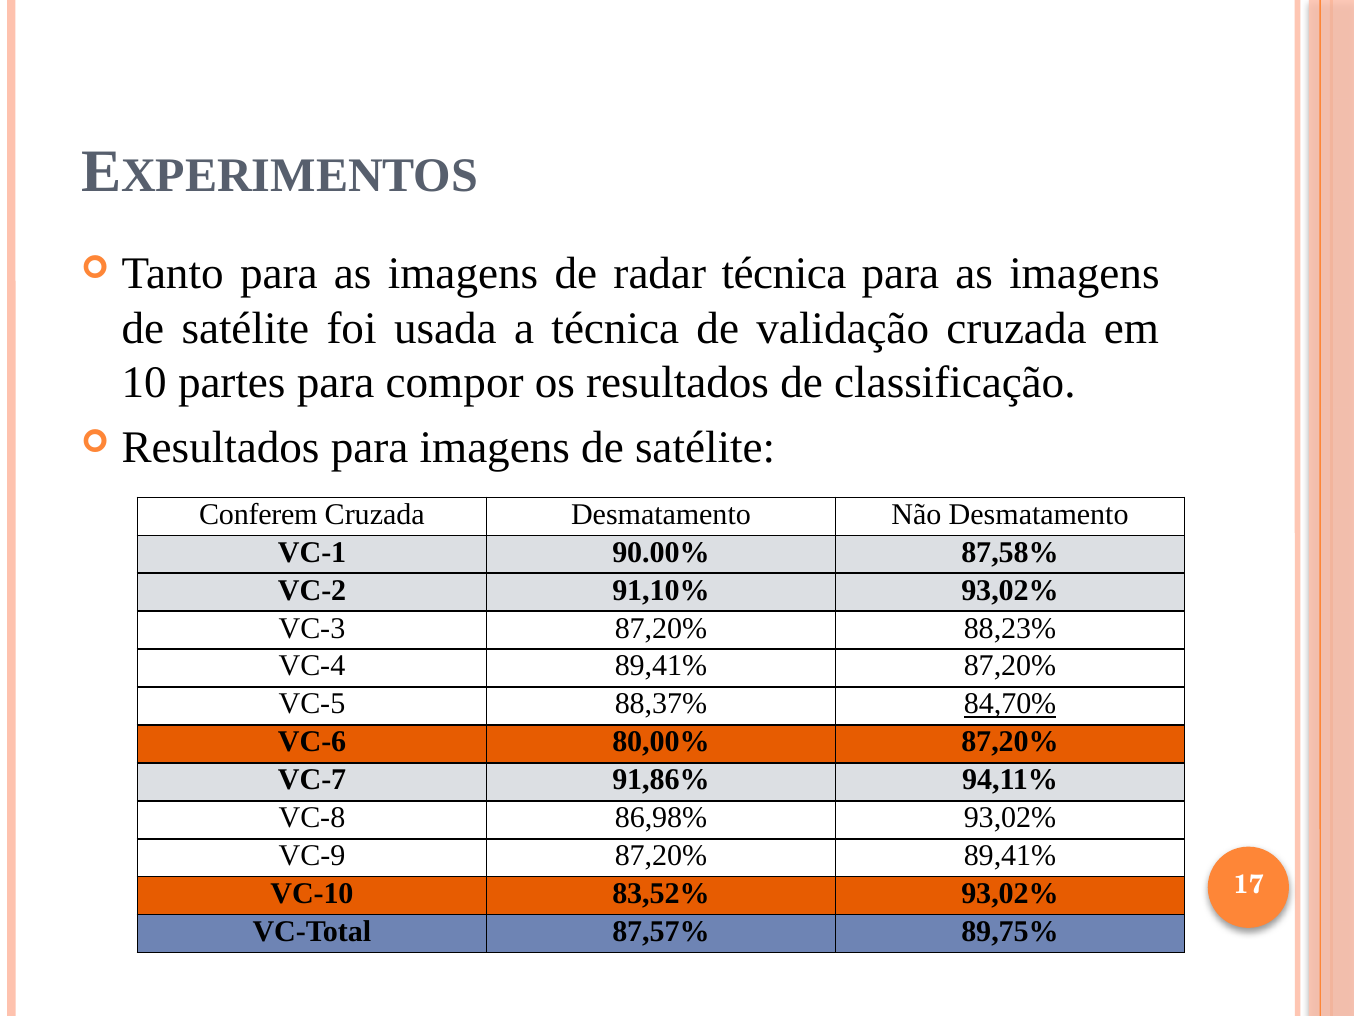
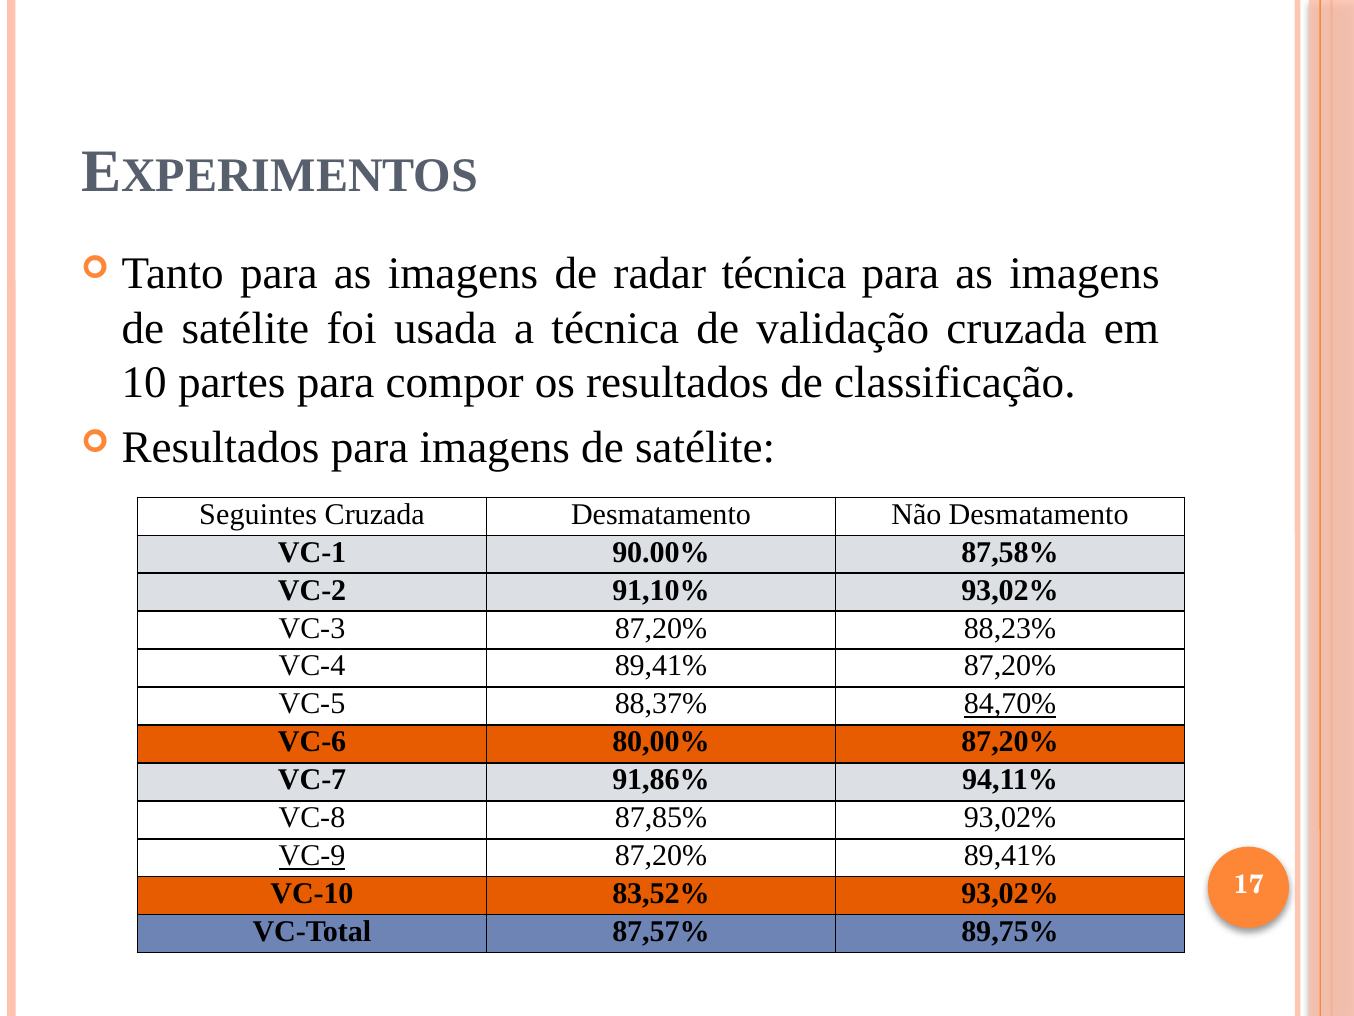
Conferem: Conferem -> Seguintes
86,98%: 86,98% -> 87,85%
VC-9 underline: none -> present
